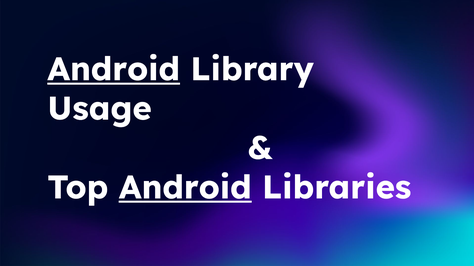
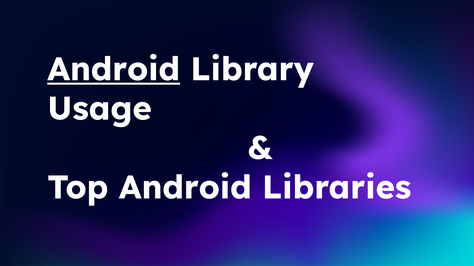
Android at (185, 188) underline: present -> none
